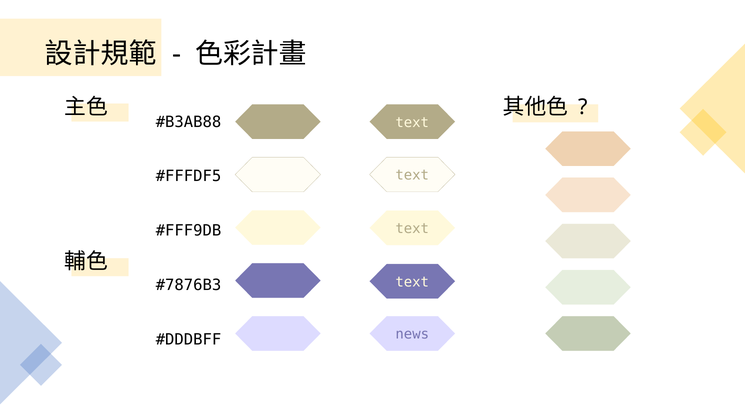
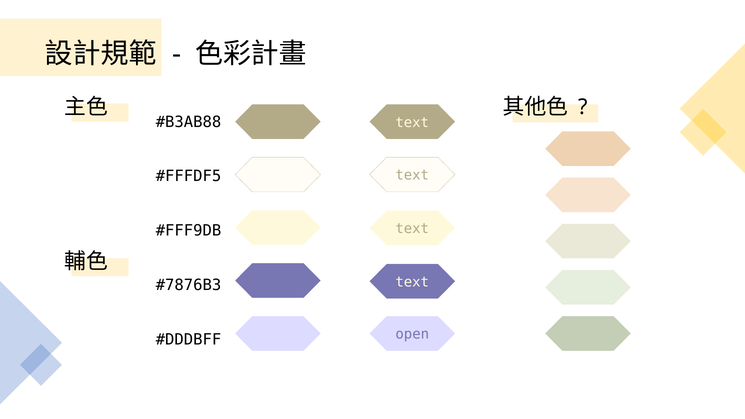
news: news -> open
